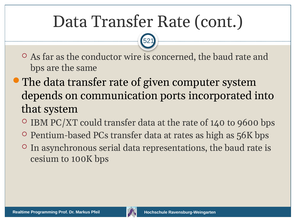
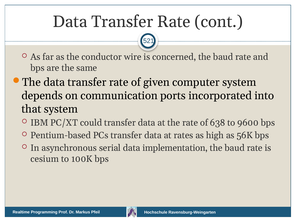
140: 140 -> 638
representations: representations -> implementation
